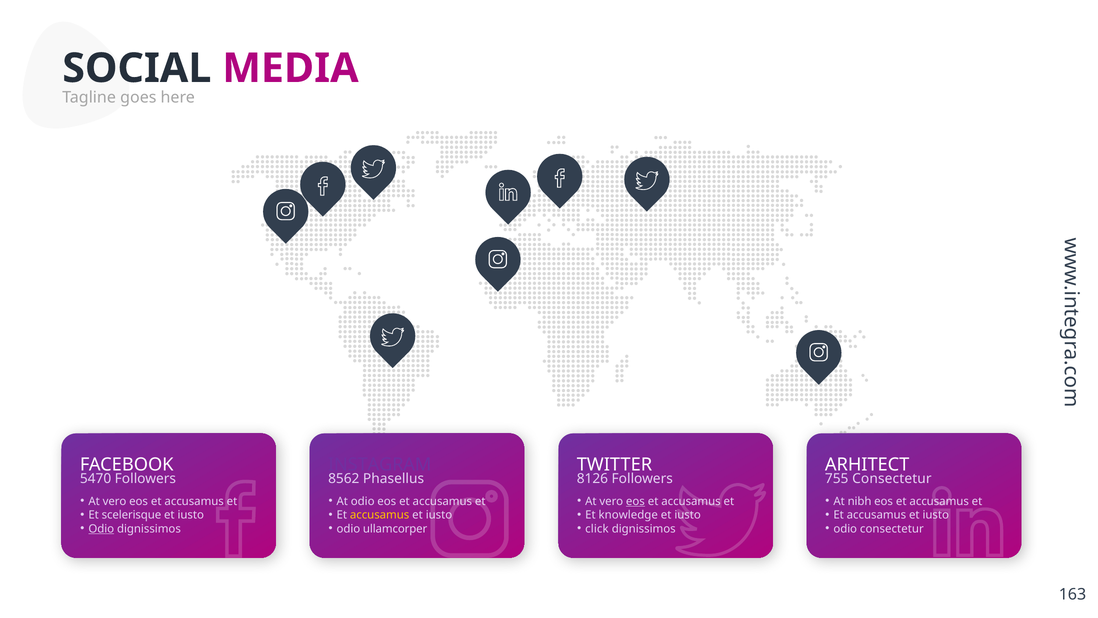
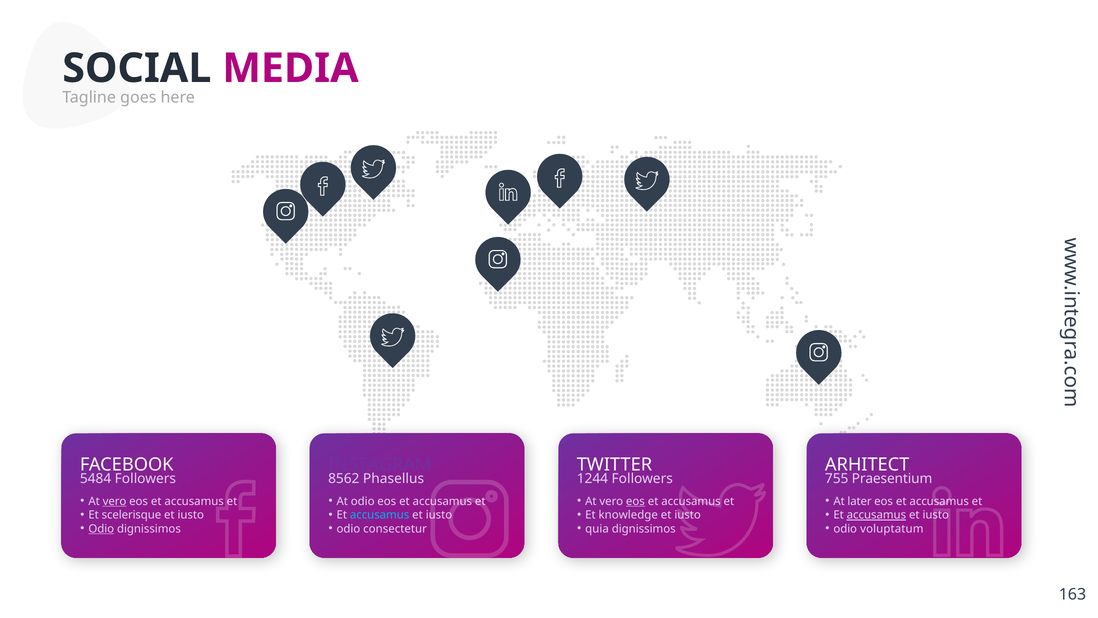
5470: 5470 -> 5484
8126: 8126 -> 1244
755 Consectetur: Consectetur -> Praesentium
vero at (115, 501) underline: none -> present
nibh: nibh -> later
accusamus at (380, 515) colour: yellow -> light blue
accusamus at (876, 515) underline: none -> present
ullamcorper: ullamcorper -> consectetur
click: click -> quia
odio consectetur: consectetur -> voluptatum
